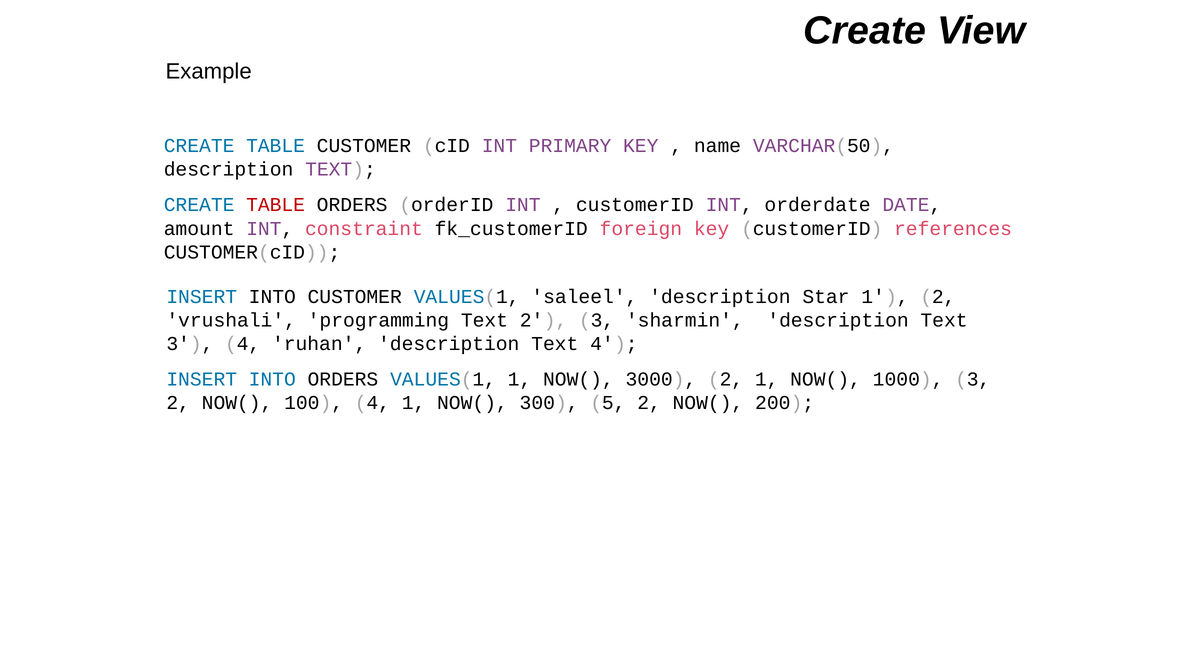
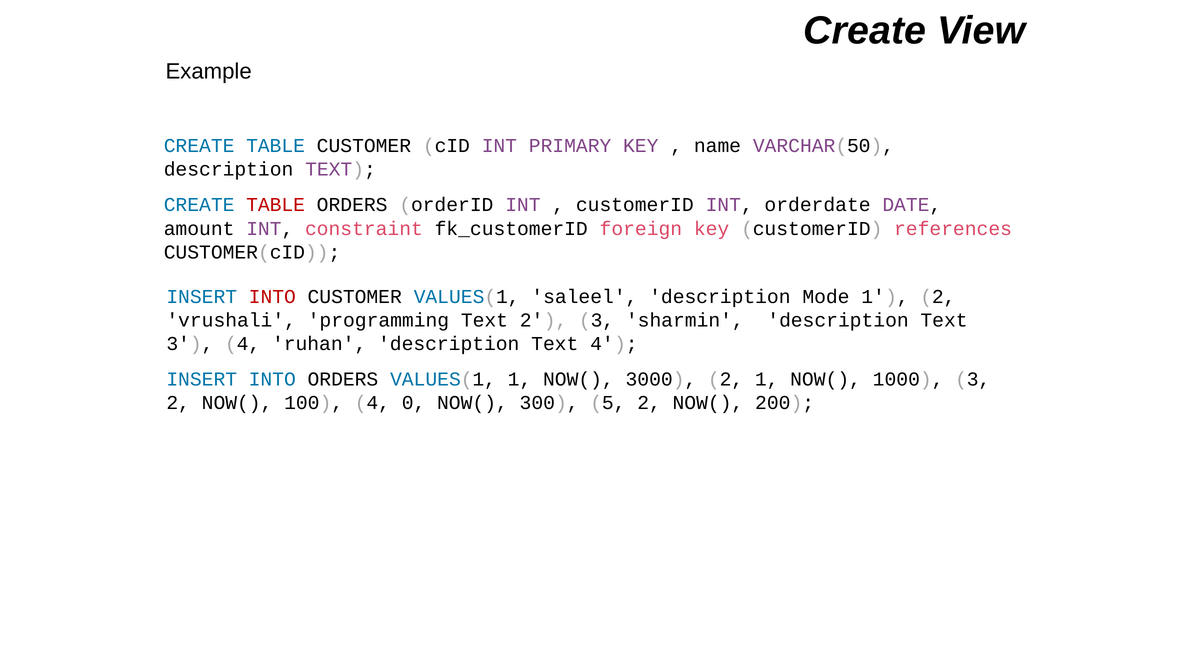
INTO at (272, 296) colour: black -> red
Star: Star -> Mode
4 1: 1 -> 0
